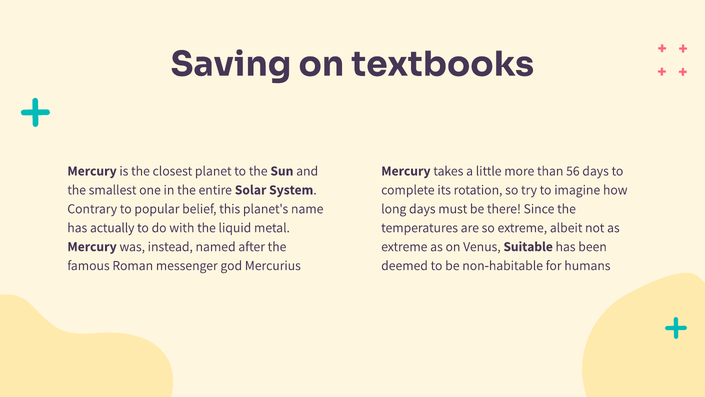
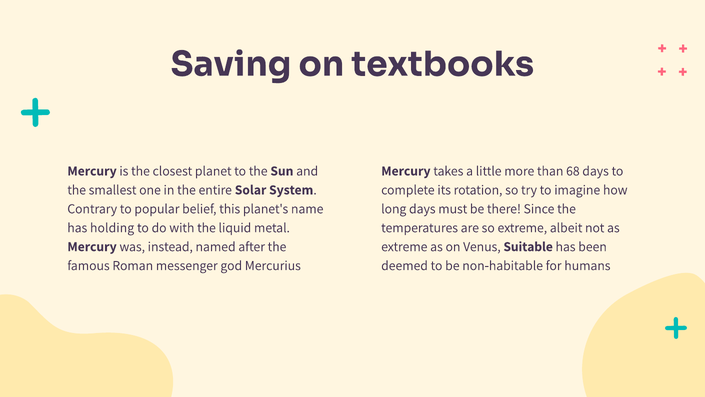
56: 56 -> 68
actually: actually -> holding
